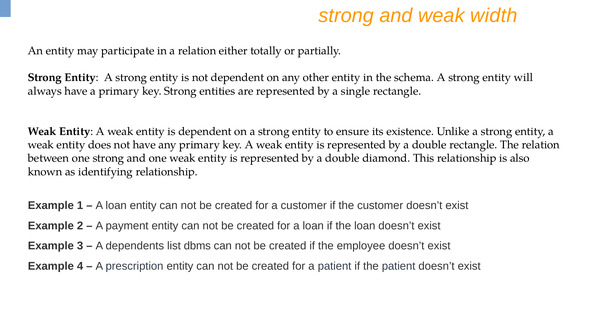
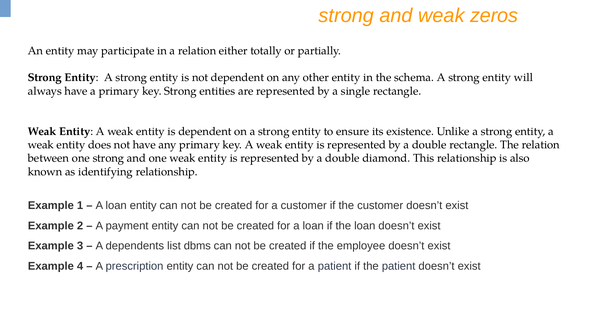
width: width -> zeros
